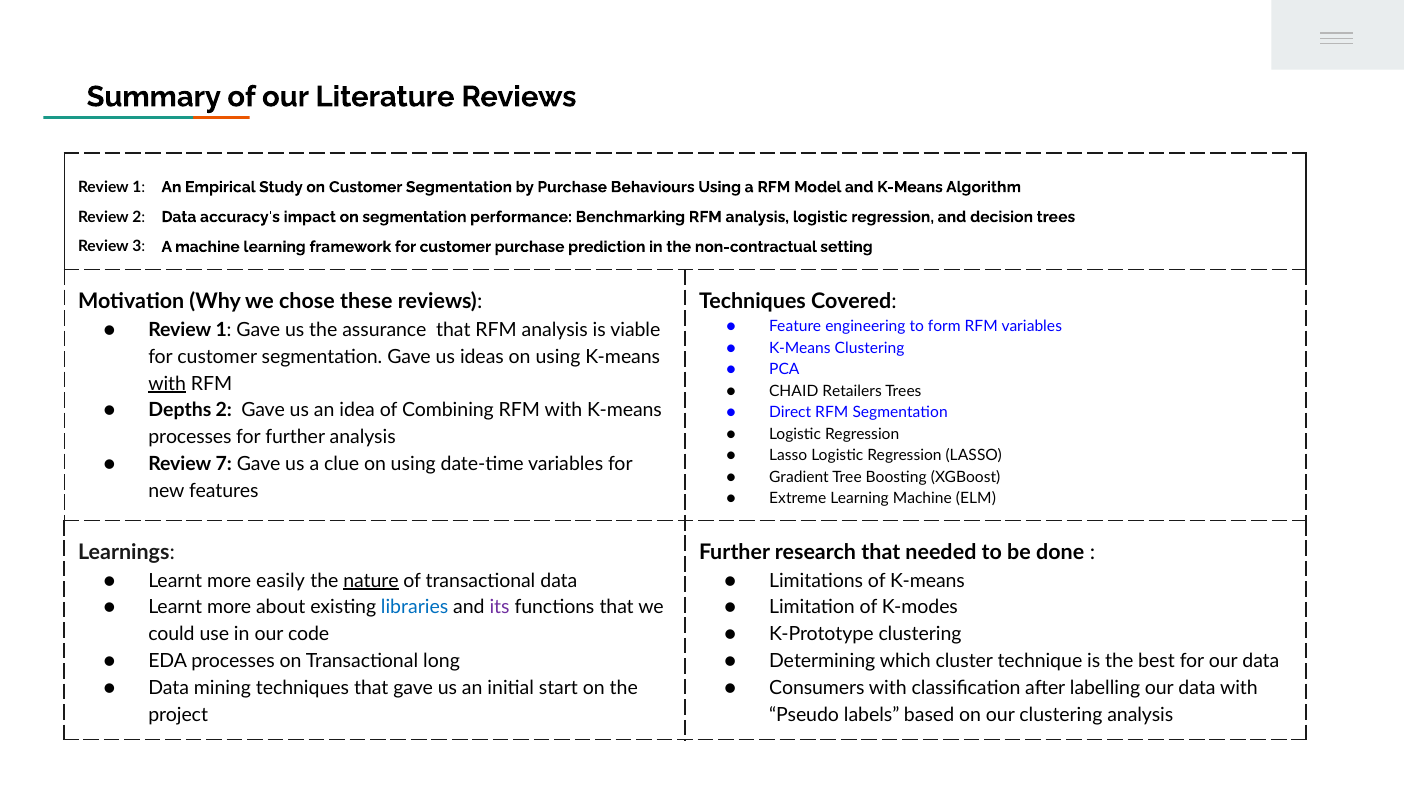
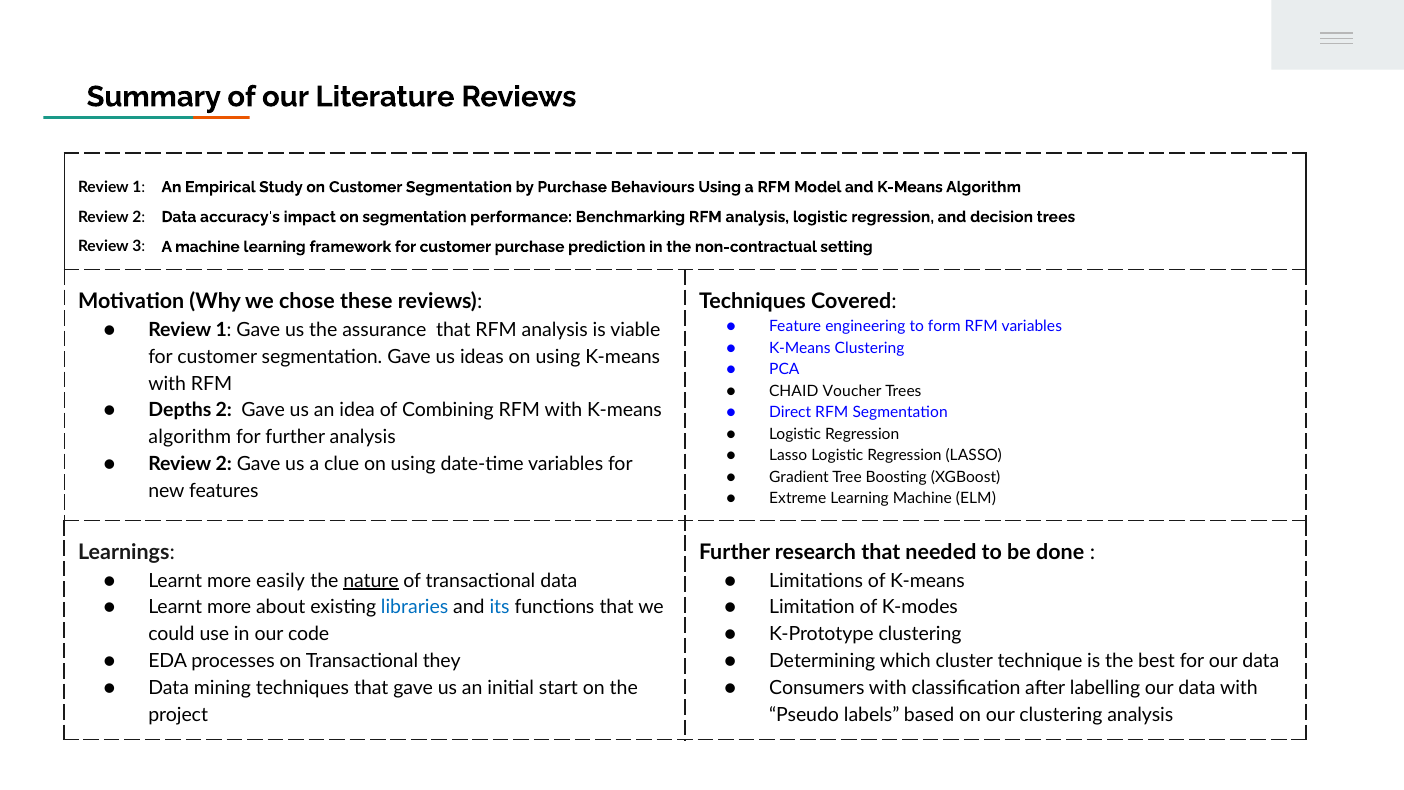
with at (167, 384) underline: present -> none
Retailers: Retailers -> Voucher
processes at (190, 437): processes -> algorithm
7 at (224, 464): 7 -> 2
its colour: purple -> blue
long: long -> they
